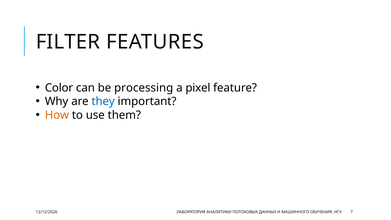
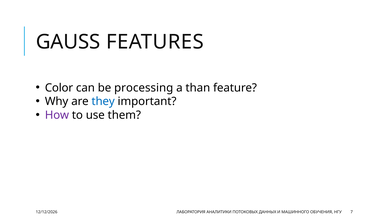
FILTER: FILTER -> GAUSS
pixel: pixel -> than
How colour: orange -> purple
